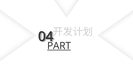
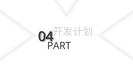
PART underline: present -> none
